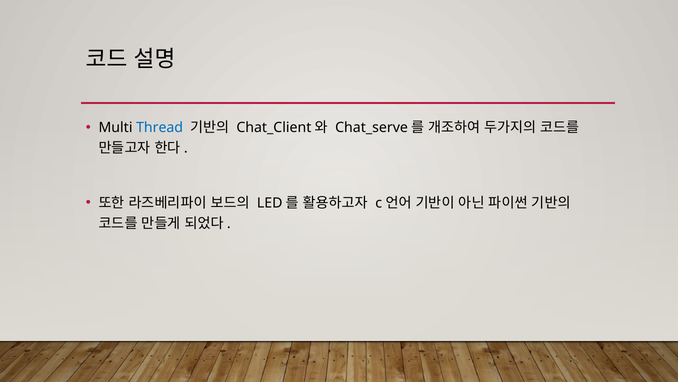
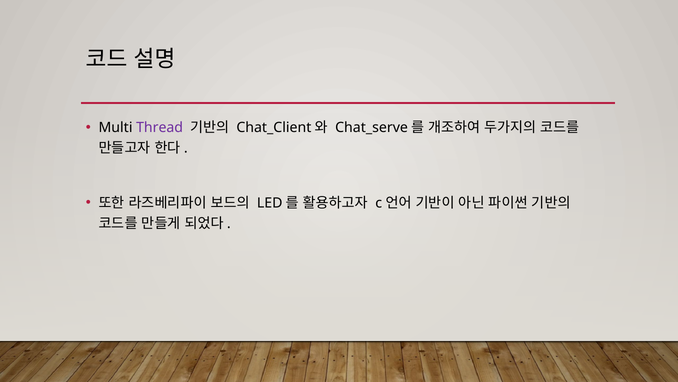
Thread colour: blue -> purple
